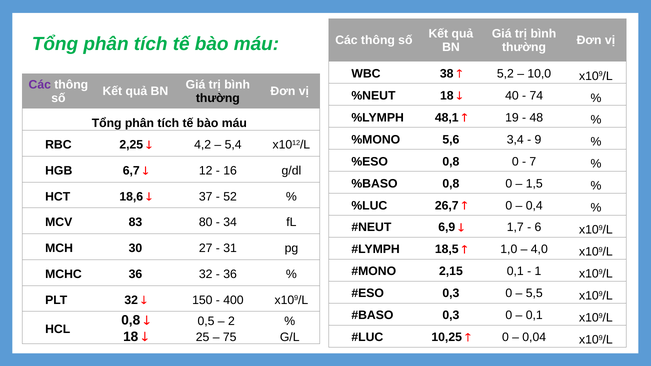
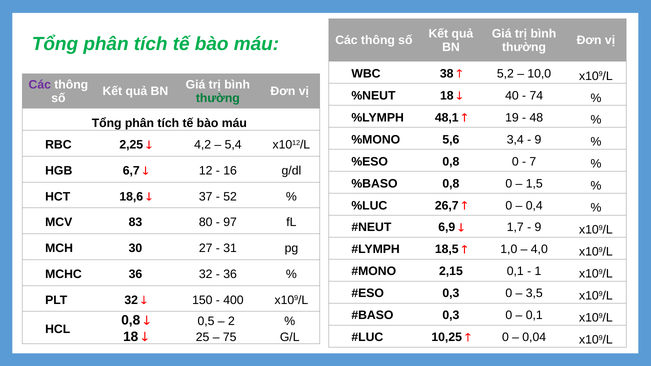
thường at (218, 98) colour: black -> green
34: 34 -> 97
6 at (538, 228): 6 -> 9
5,5: 5,5 -> 3,5
